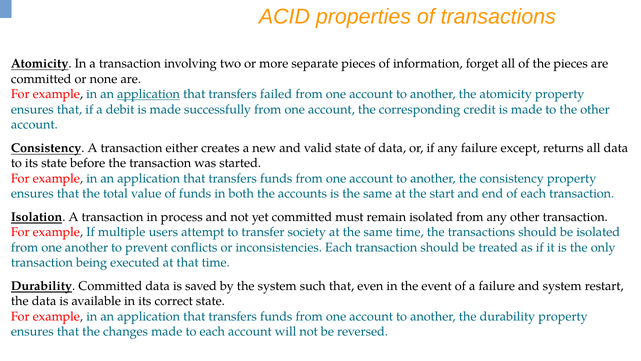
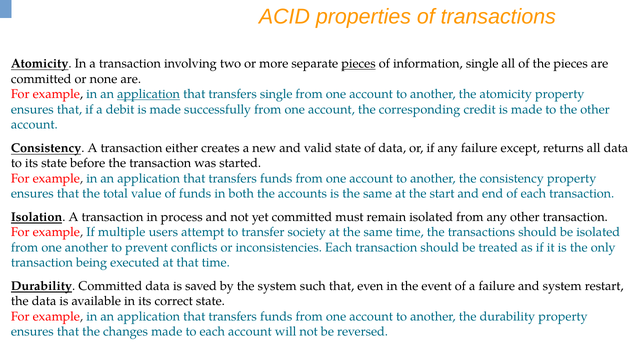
pieces at (358, 64) underline: none -> present
information forget: forget -> single
transfers failed: failed -> single
